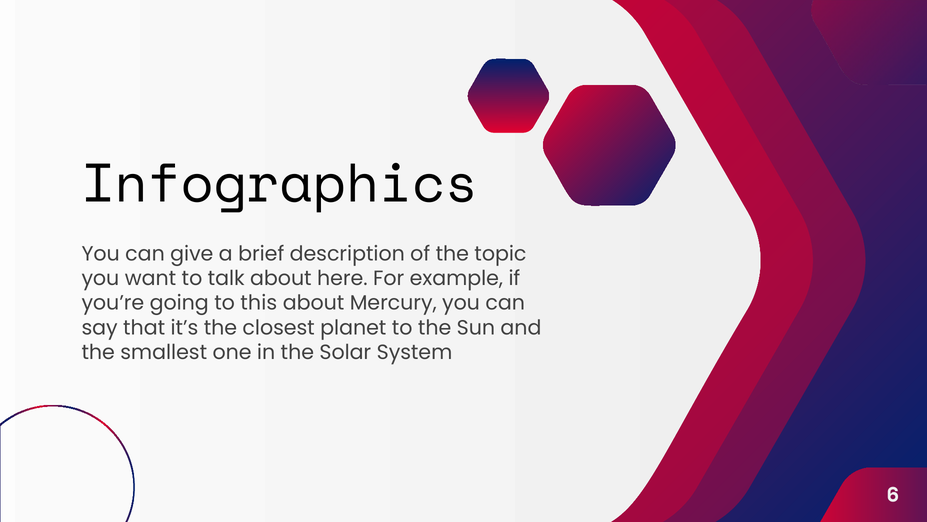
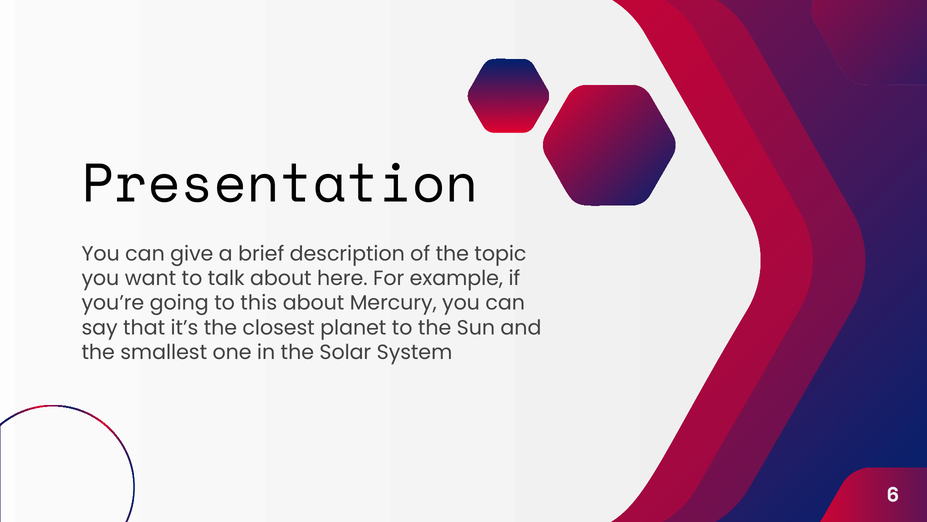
Infographics: Infographics -> Presentation
